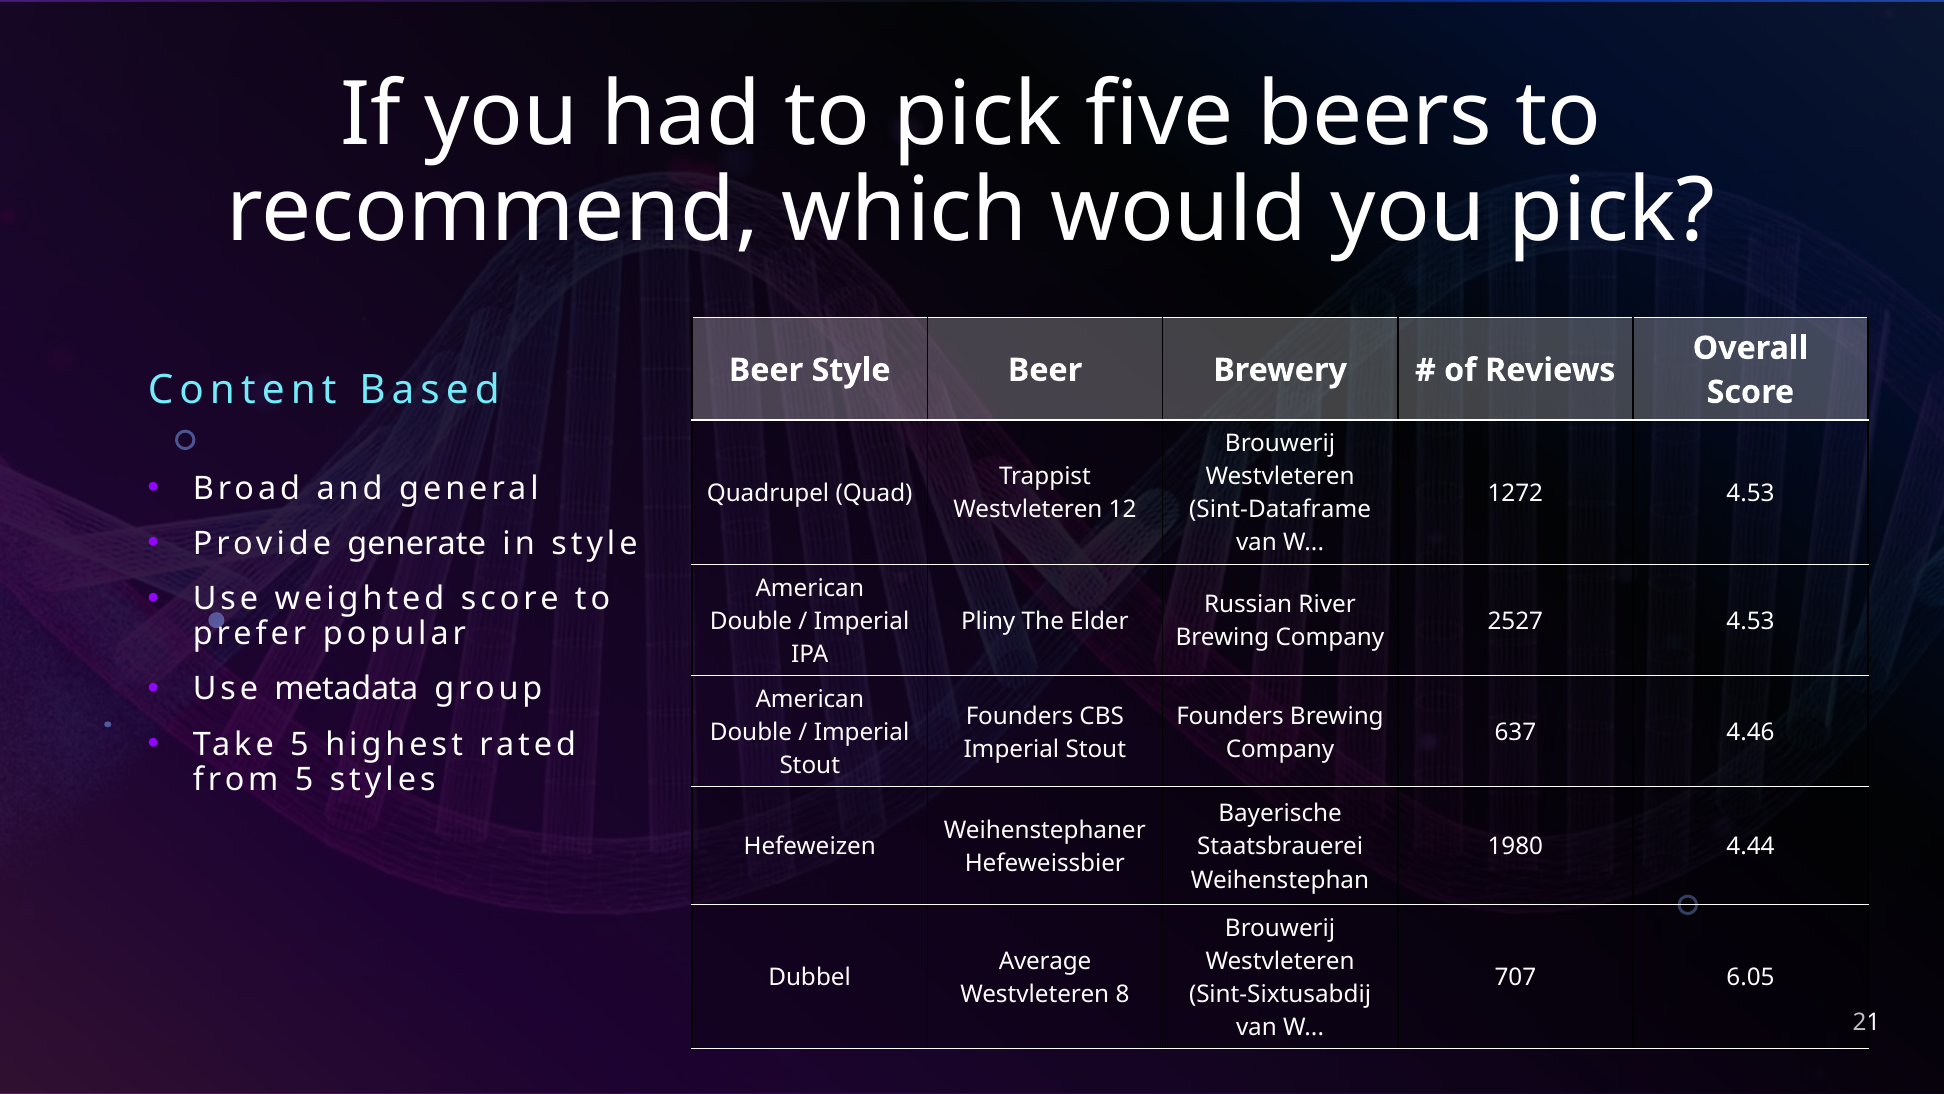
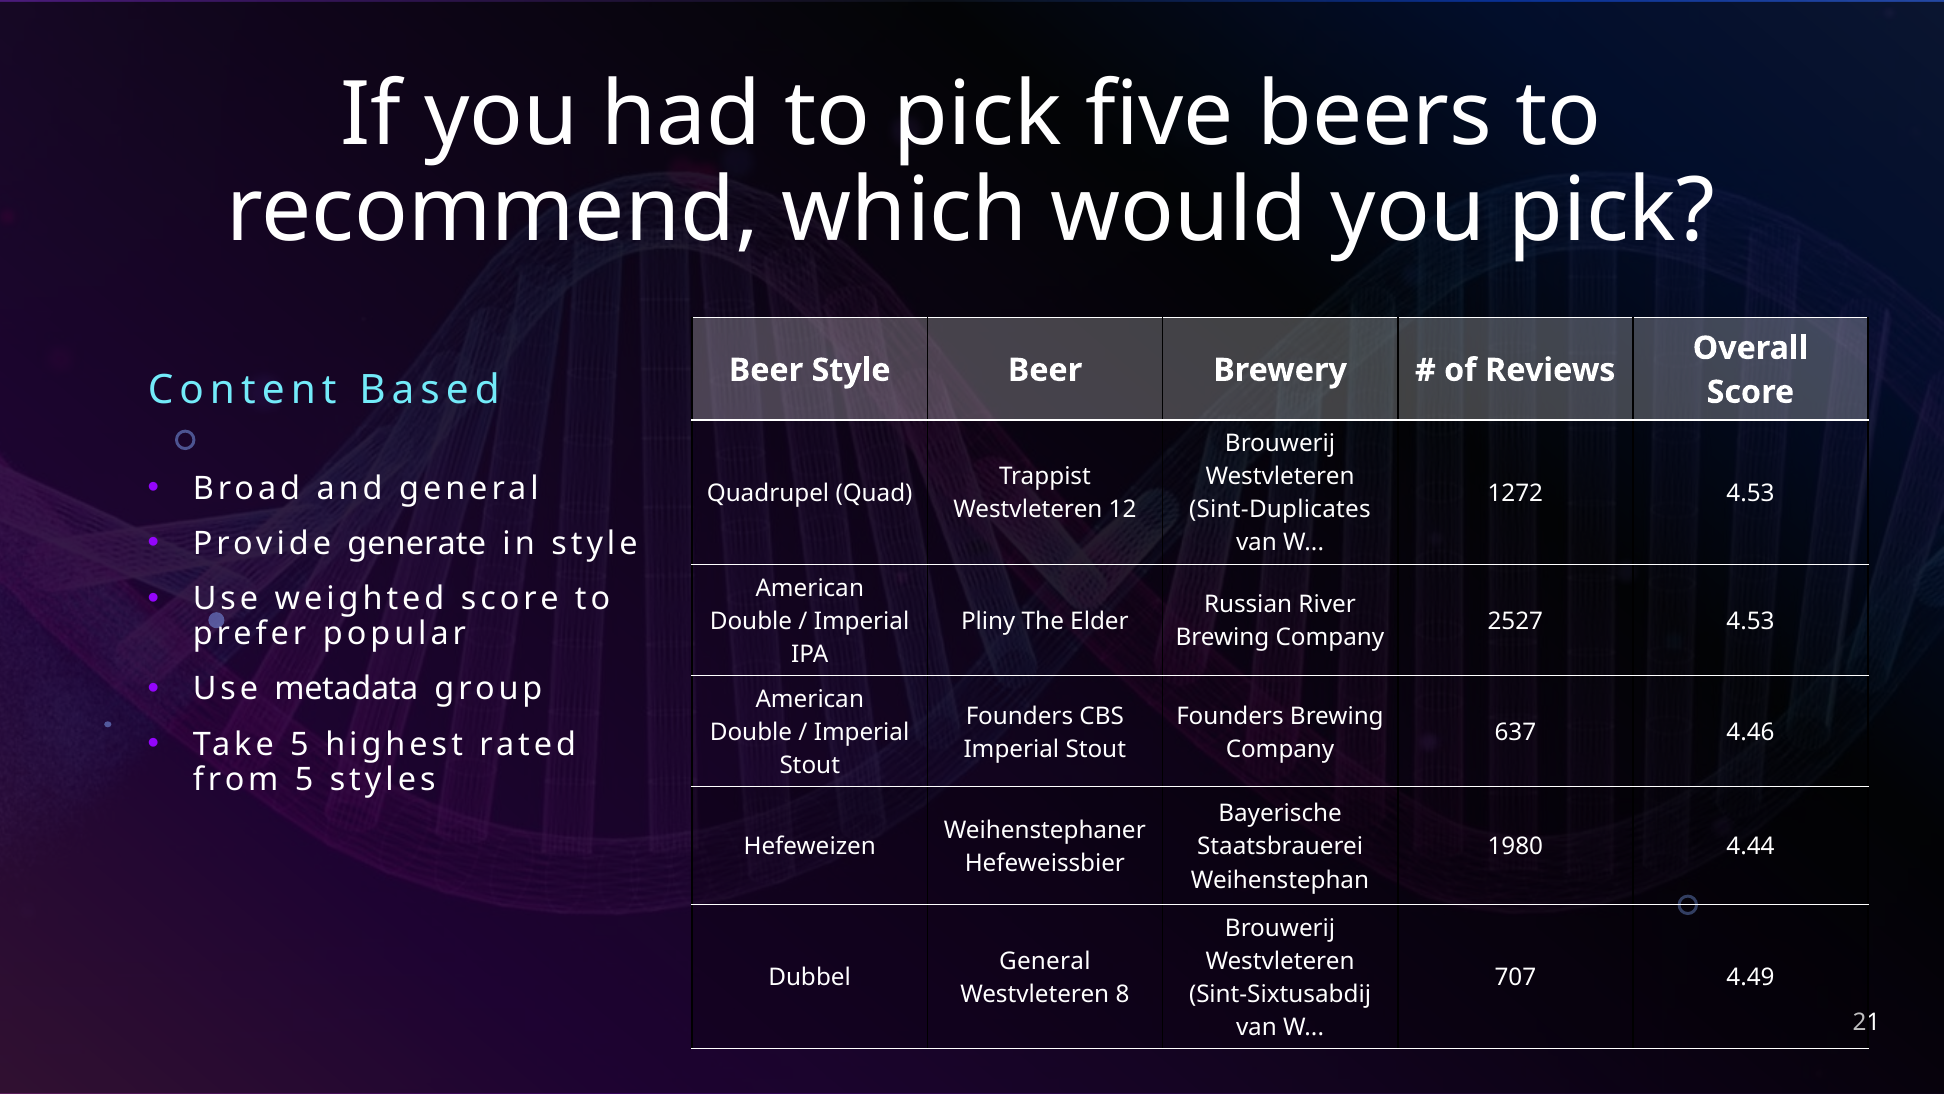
Sint-Dataframe: Sint-Dataframe -> Sint-Duplicates
Average at (1045, 961): Average -> General
6.05: 6.05 -> 4.49
